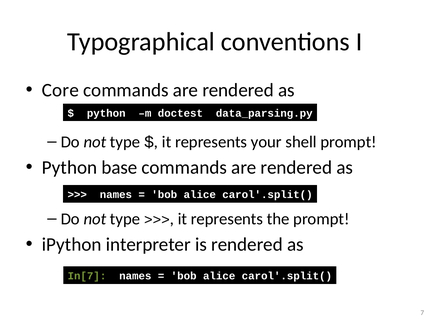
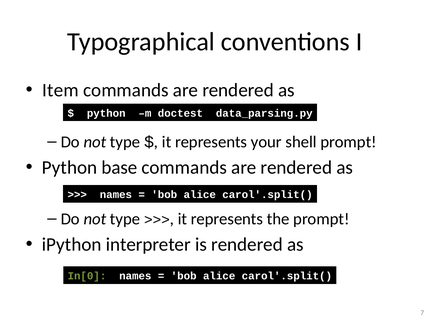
Core: Core -> Item
In[7: In[7 -> In[0
